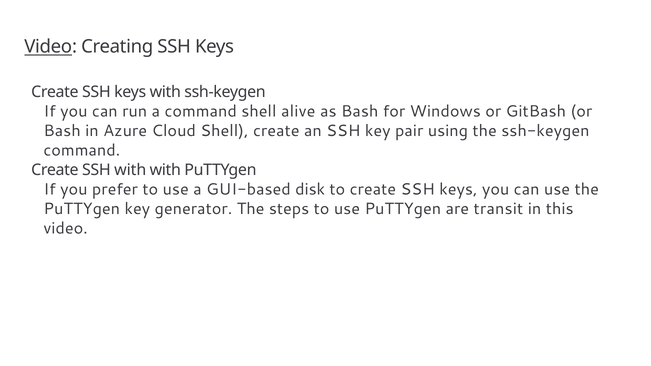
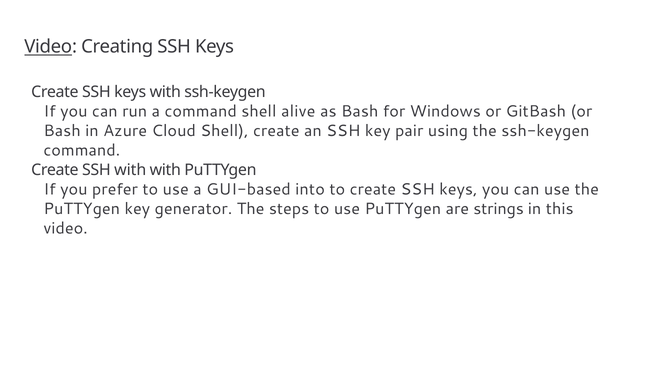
disk: disk -> into
transit: transit -> strings
